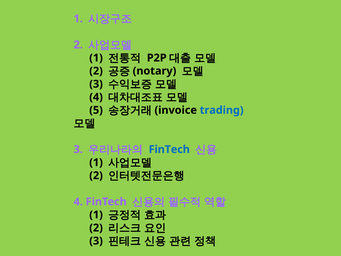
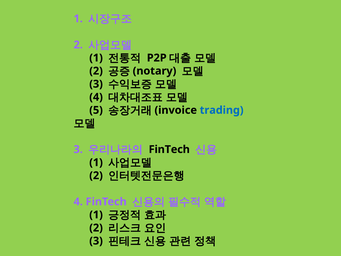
FinTech at (169, 149) colour: blue -> black
